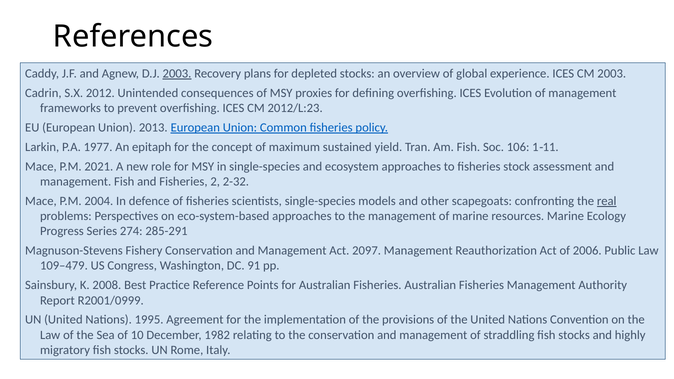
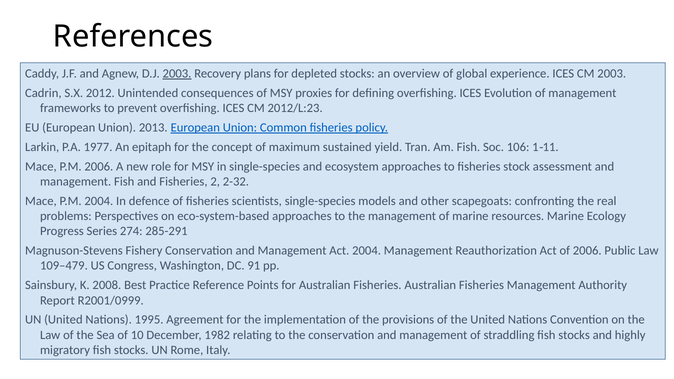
P.M 2021: 2021 -> 2006
real underline: present -> none
Act 2097: 2097 -> 2004
